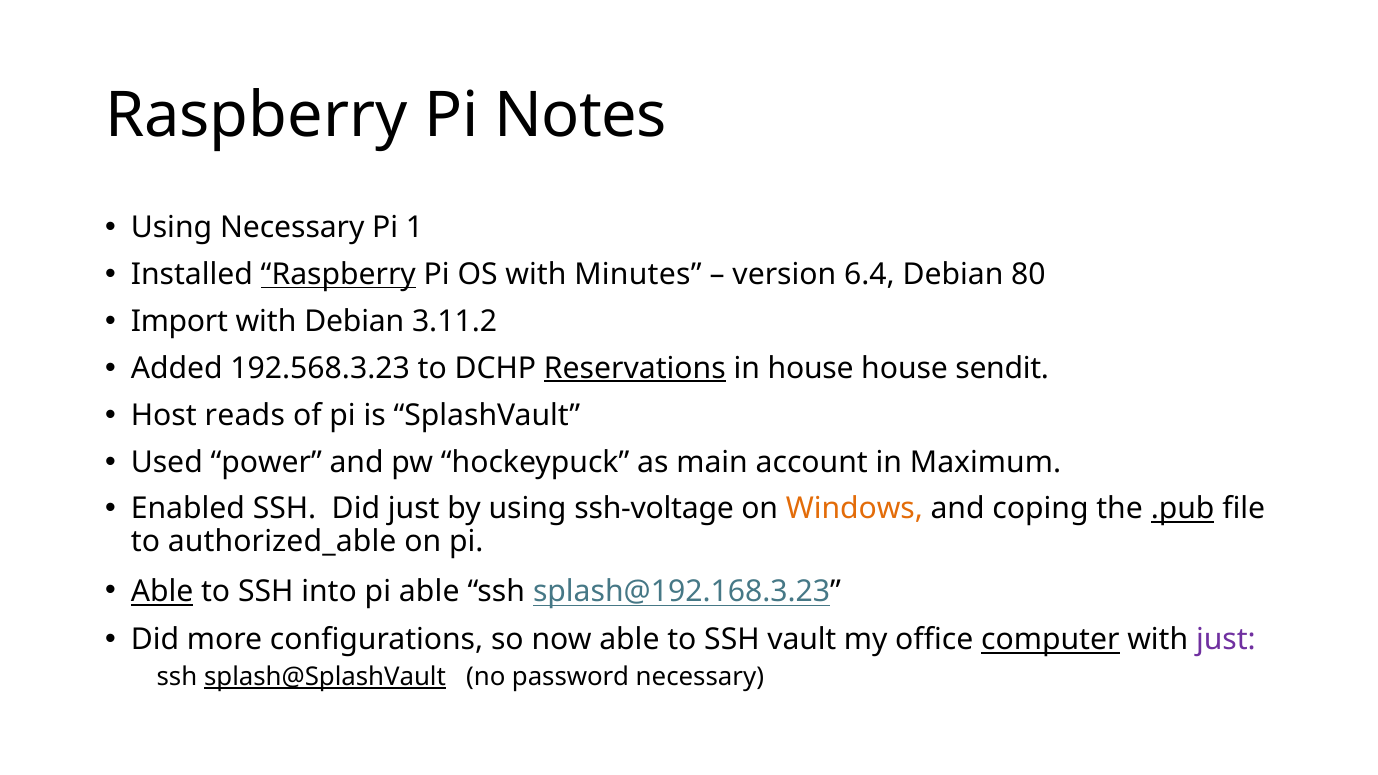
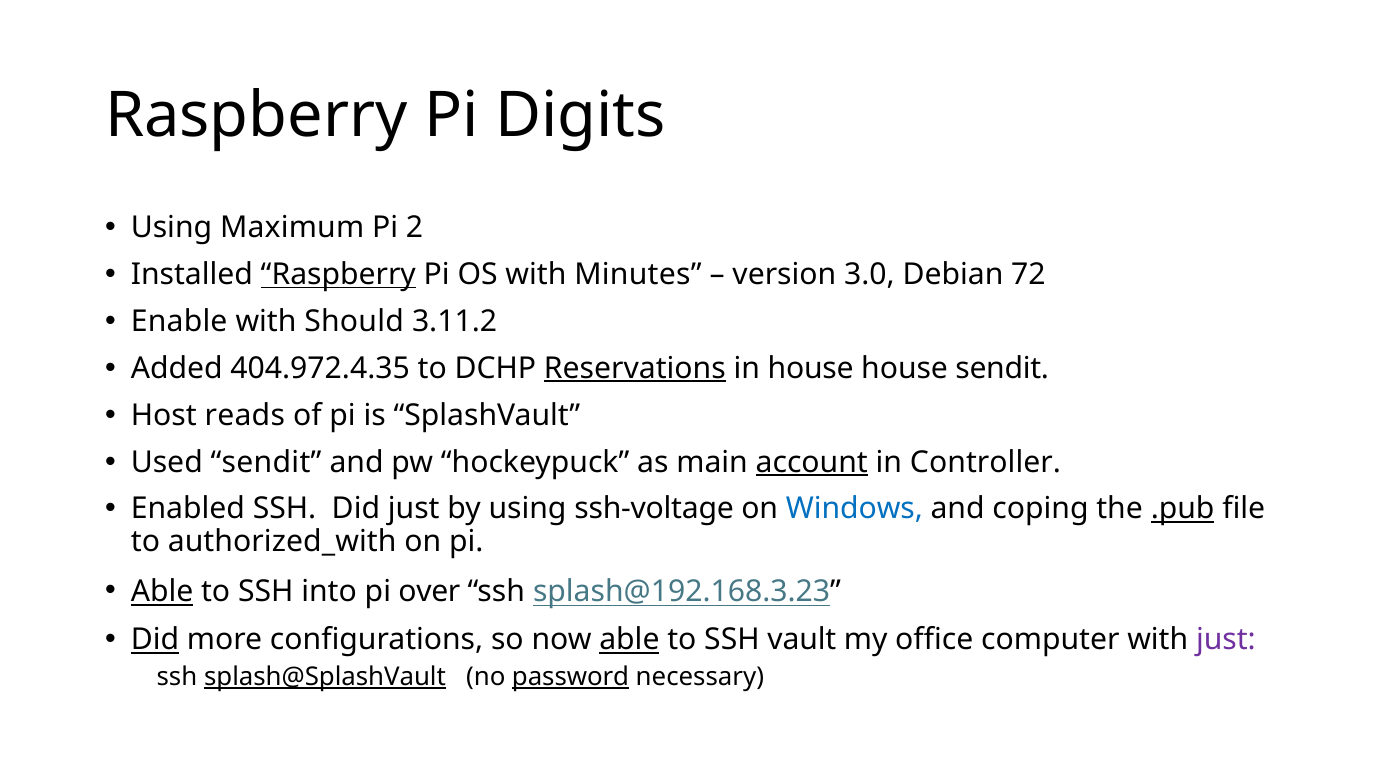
Notes: Notes -> Digits
Using Necessary: Necessary -> Maximum
1: 1 -> 2
6.4: 6.4 -> 3.0
80: 80 -> 72
Import: Import -> Enable
with Debian: Debian -> Should
192.568.3.23: 192.568.3.23 -> 404.972.4.35
Used power: power -> sendit
account underline: none -> present
Maximum: Maximum -> Controller
Windows colour: orange -> blue
authorized_able: authorized_able -> authorized_with
pi able: able -> over
Did at (155, 640) underline: none -> present
able at (629, 640) underline: none -> present
computer underline: present -> none
password underline: none -> present
